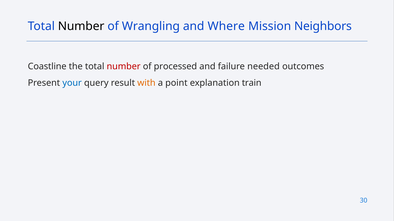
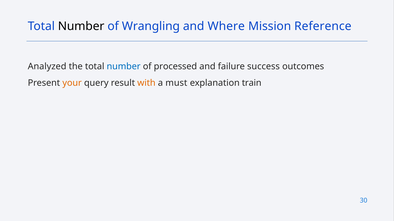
Neighbors: Neighbors -> Reference
Coastline: Coastline -> Analyzed
number at (124, 66) colour: red -> blue
needed: needed -> success
your colour: blue -> orange
point: point -> must
